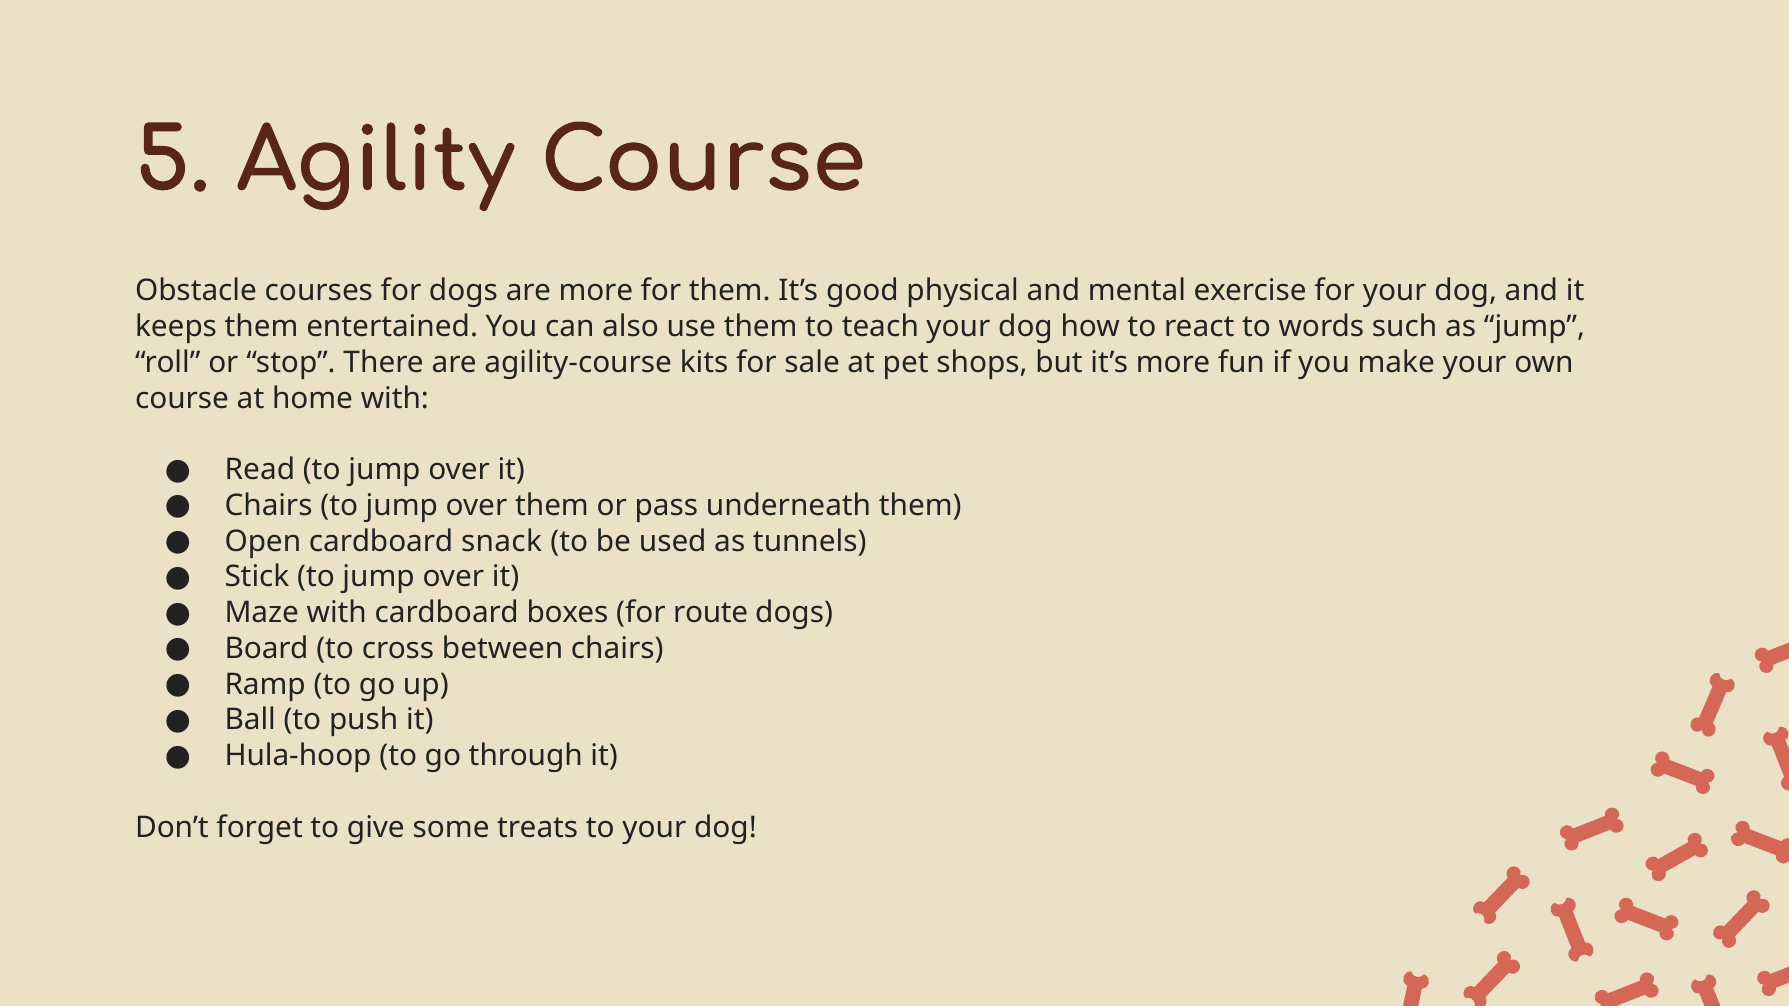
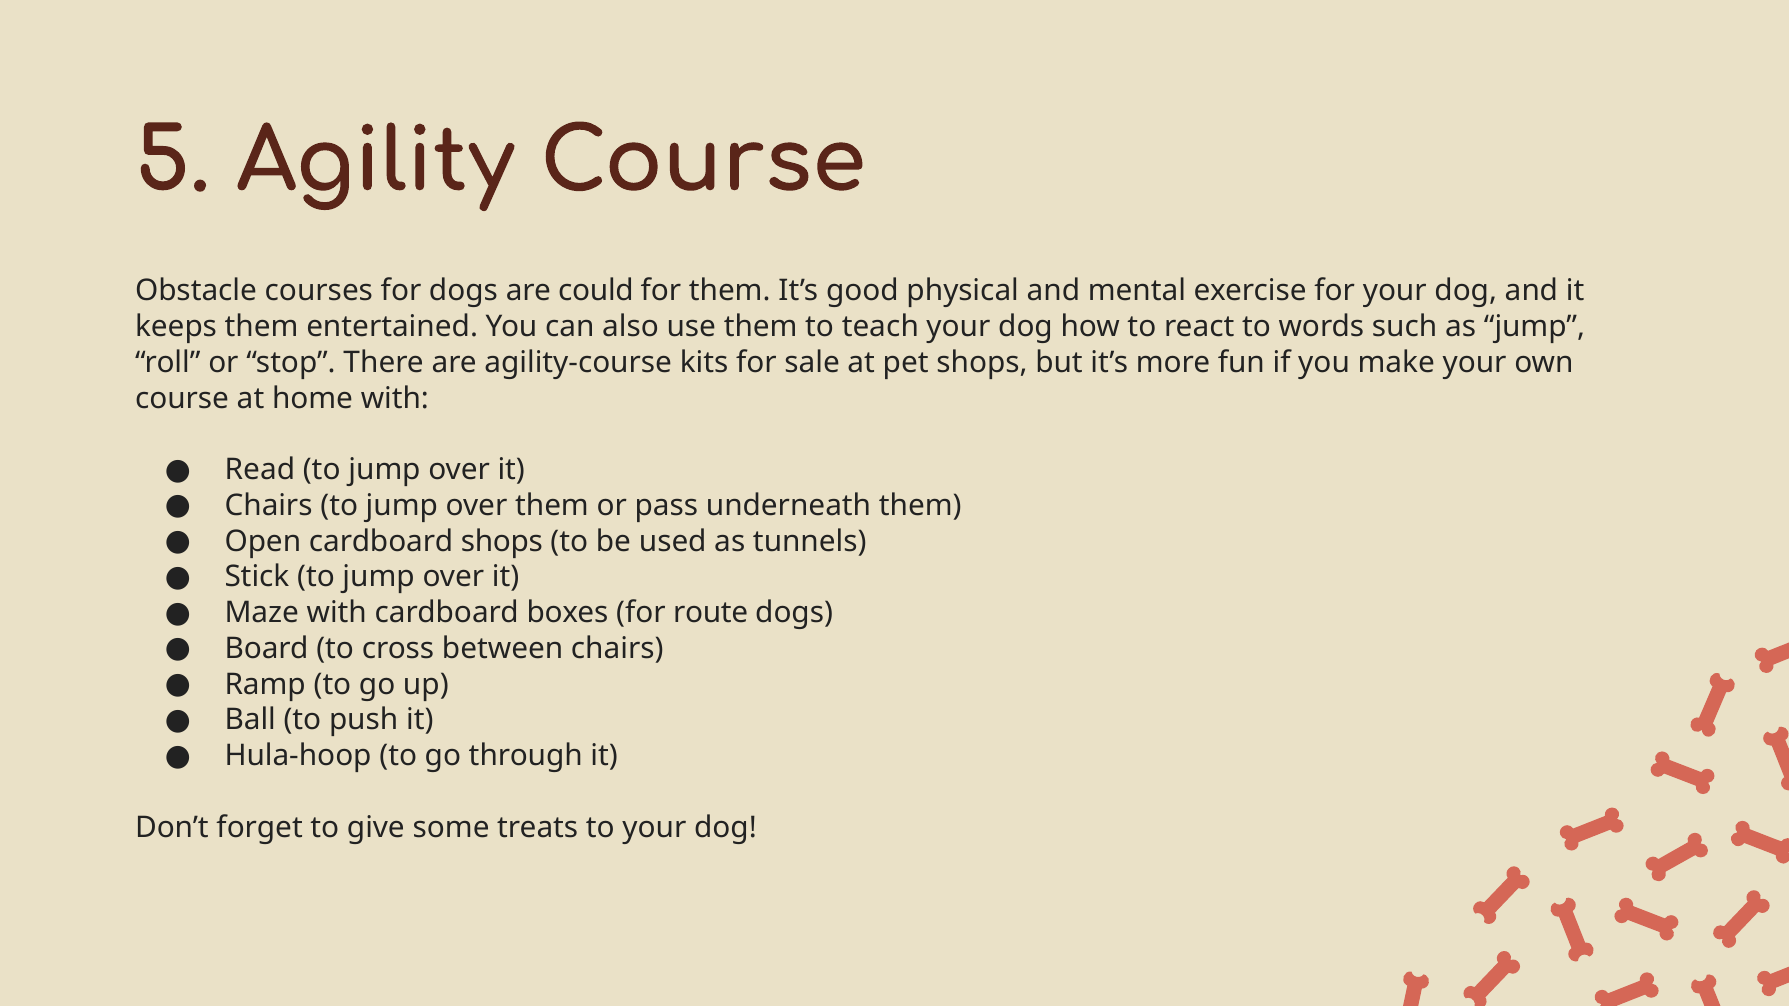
are more: more -> could
cardboard snack: snack -> shops
